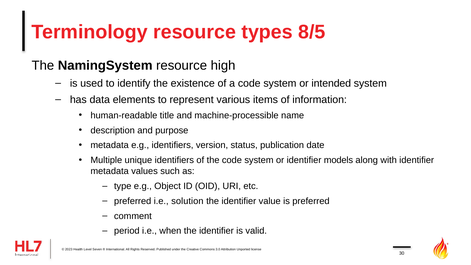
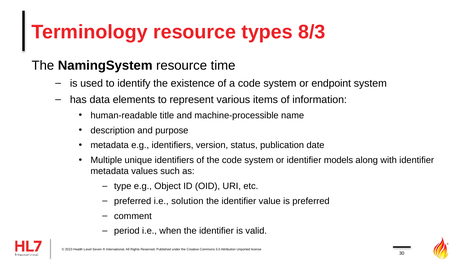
8/5: 8/5 -> 8/3
high: high -> time
intended: intended -> endpoint
